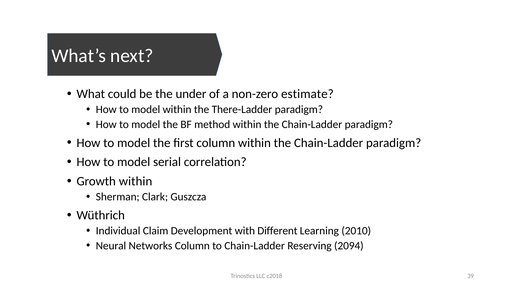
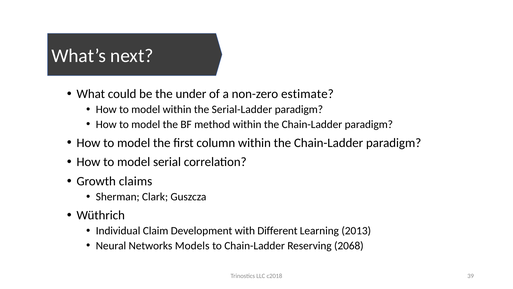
There-Ladder: There-Ladder -> Serial-Ladder
Growth within: within -> claims
2010: 2010 -> 2013
Networks Column: Column -> Models
2094: 2094 -> 2068
